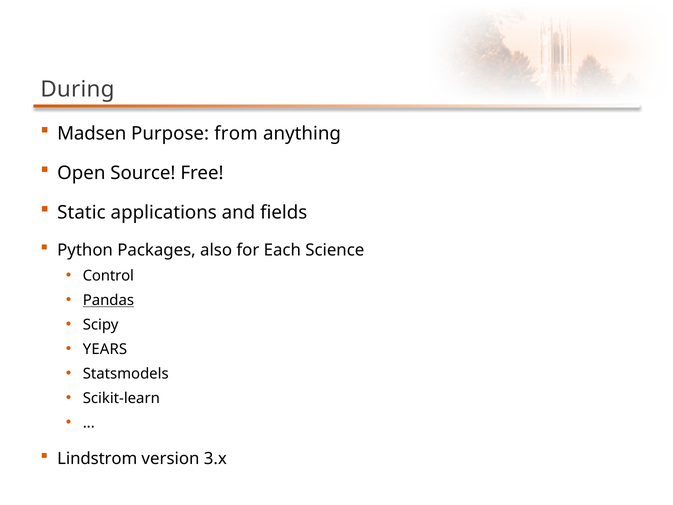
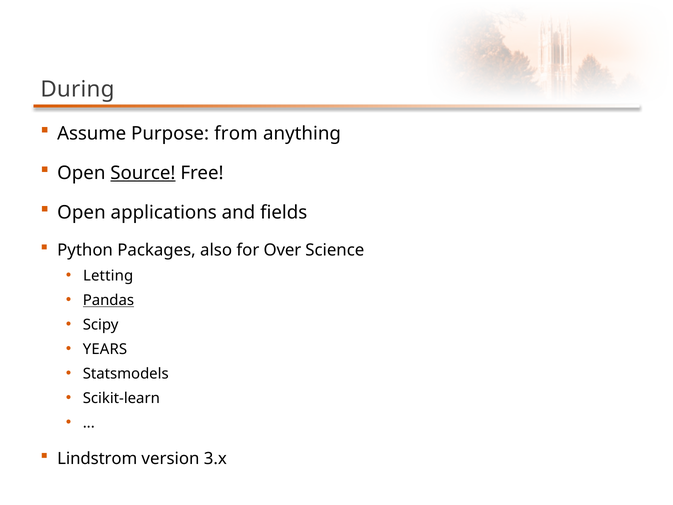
Madsen: Madsen -> Assume
Source underline: none -> present
Static at (81, 212): Static -> Open
Each: Each -> Over
Control: Control -> Letting
